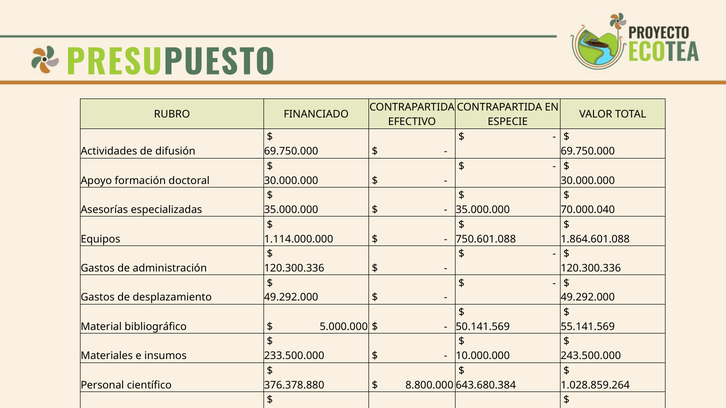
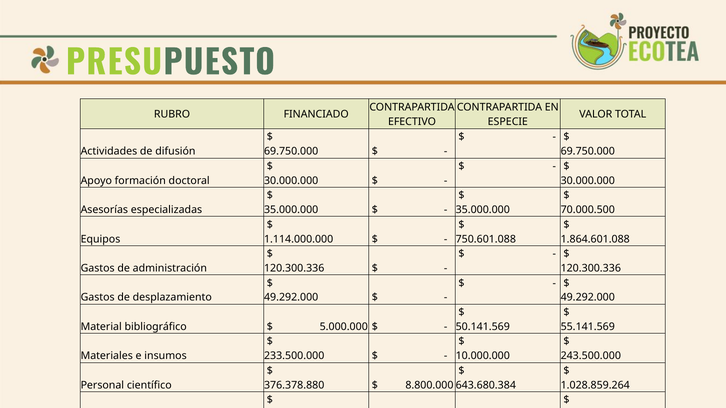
70.000.040: 70.000.040 -> 70.000.500
